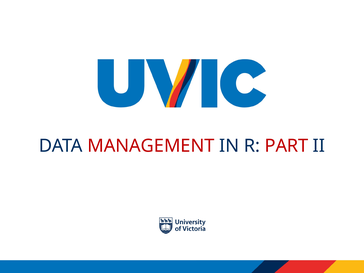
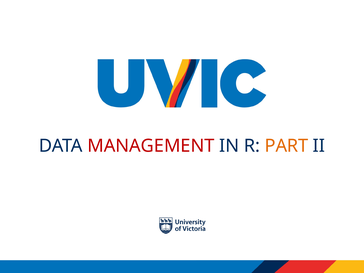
PART colour: red -> orange
